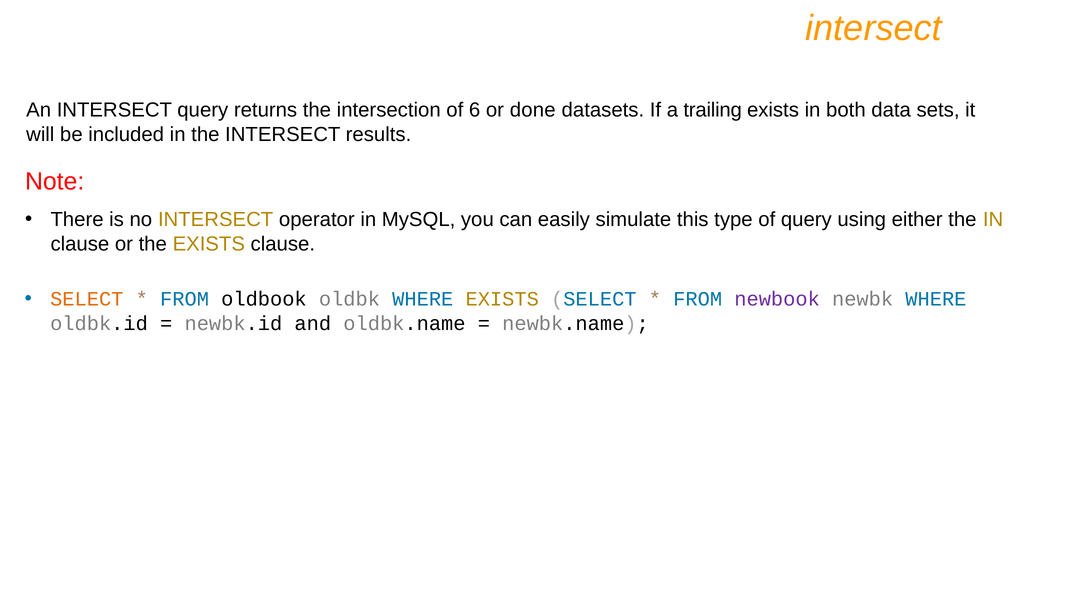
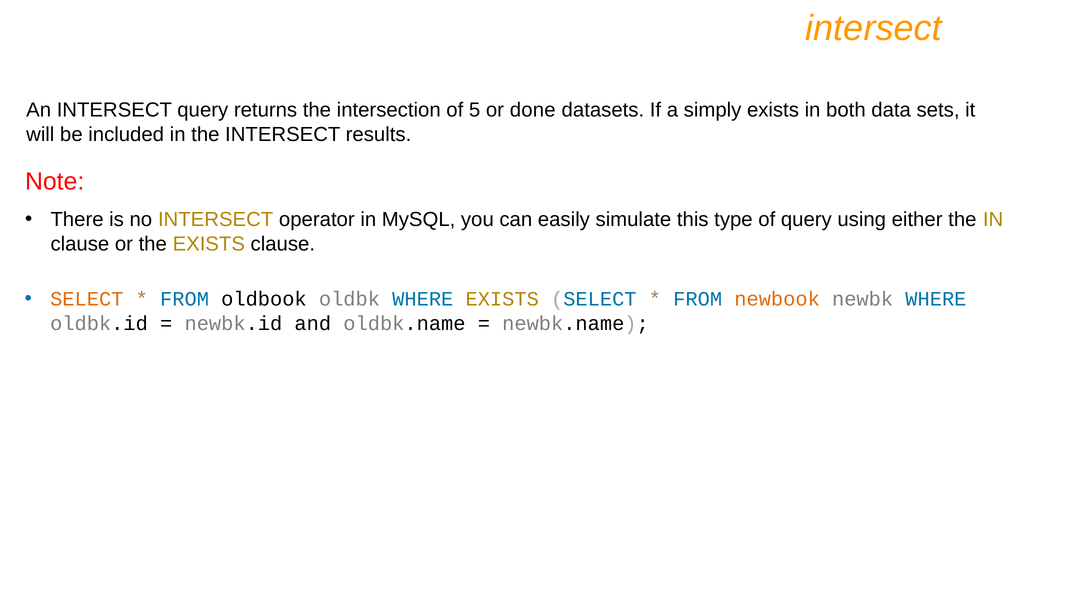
6: 6 -> 5
trailing: trailing -> simply
newbook colour: purple -> orange
